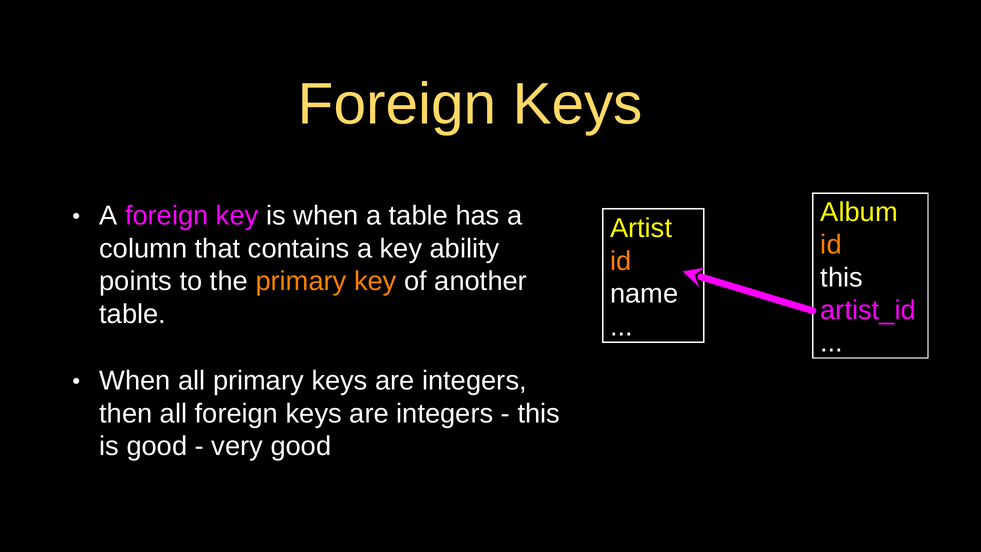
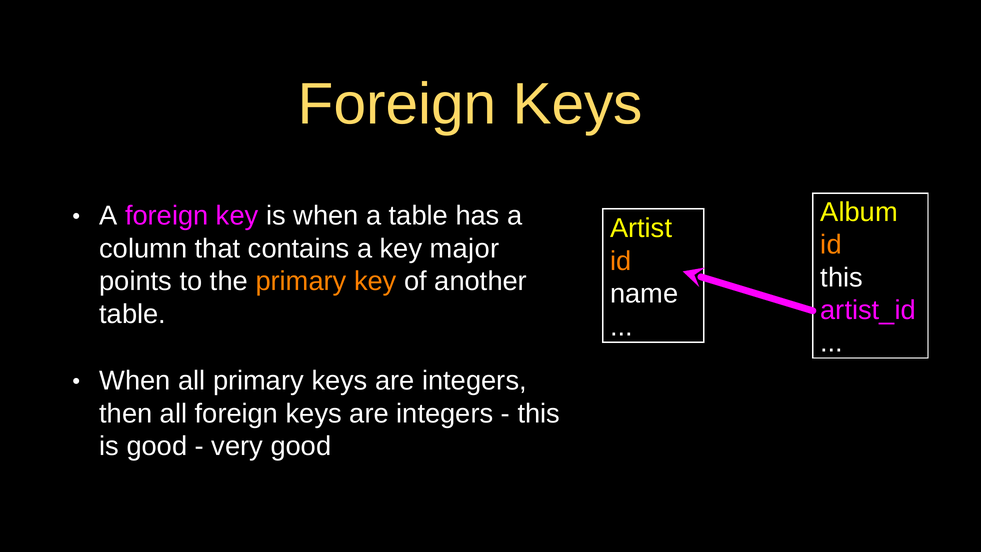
ability: ability -> major
